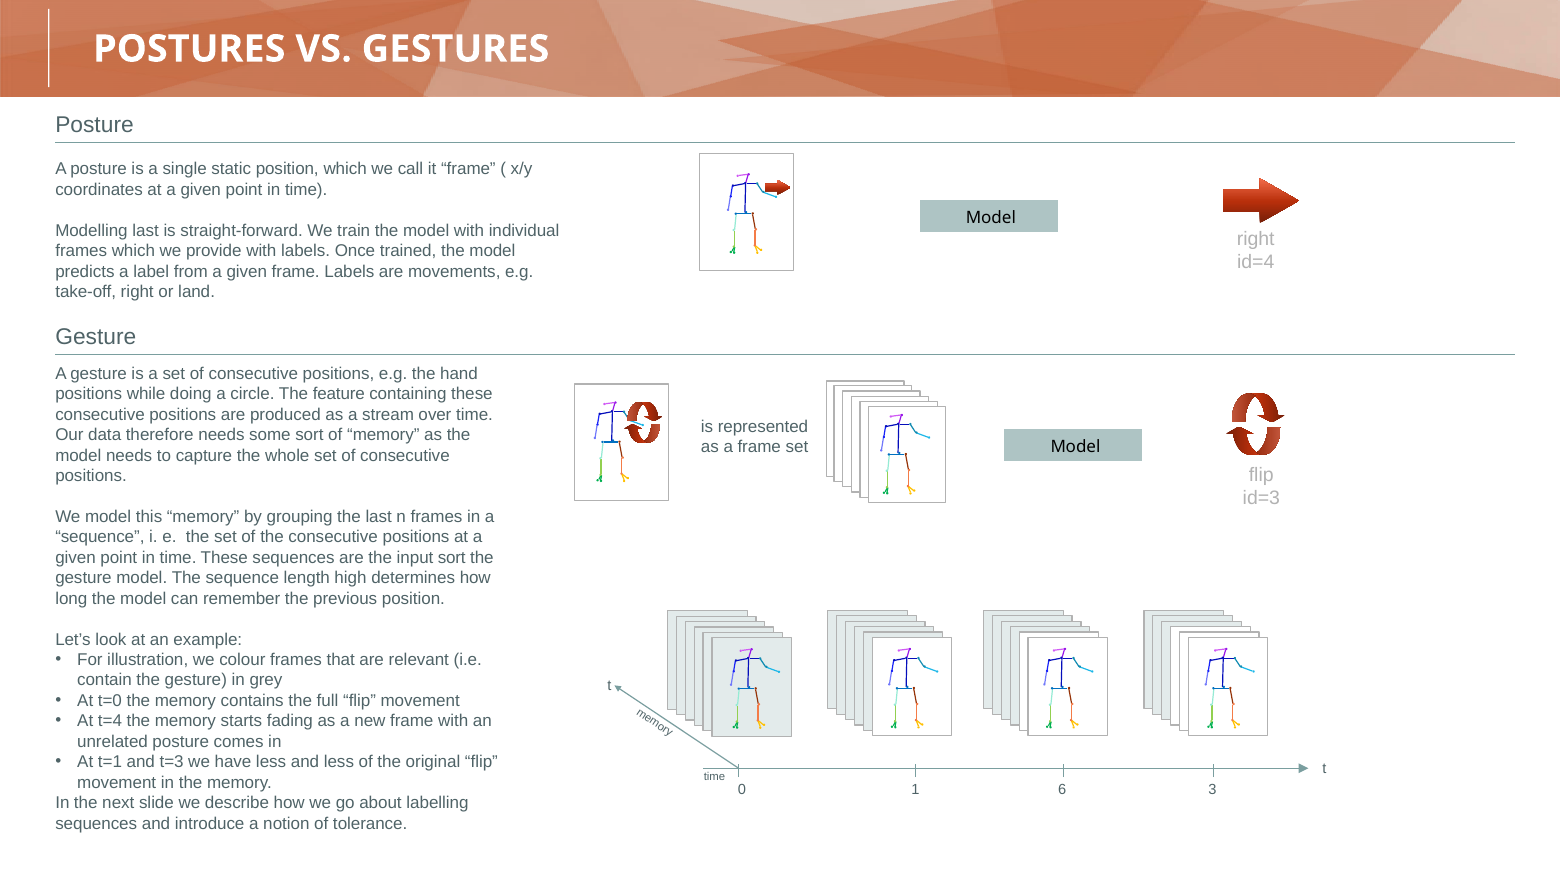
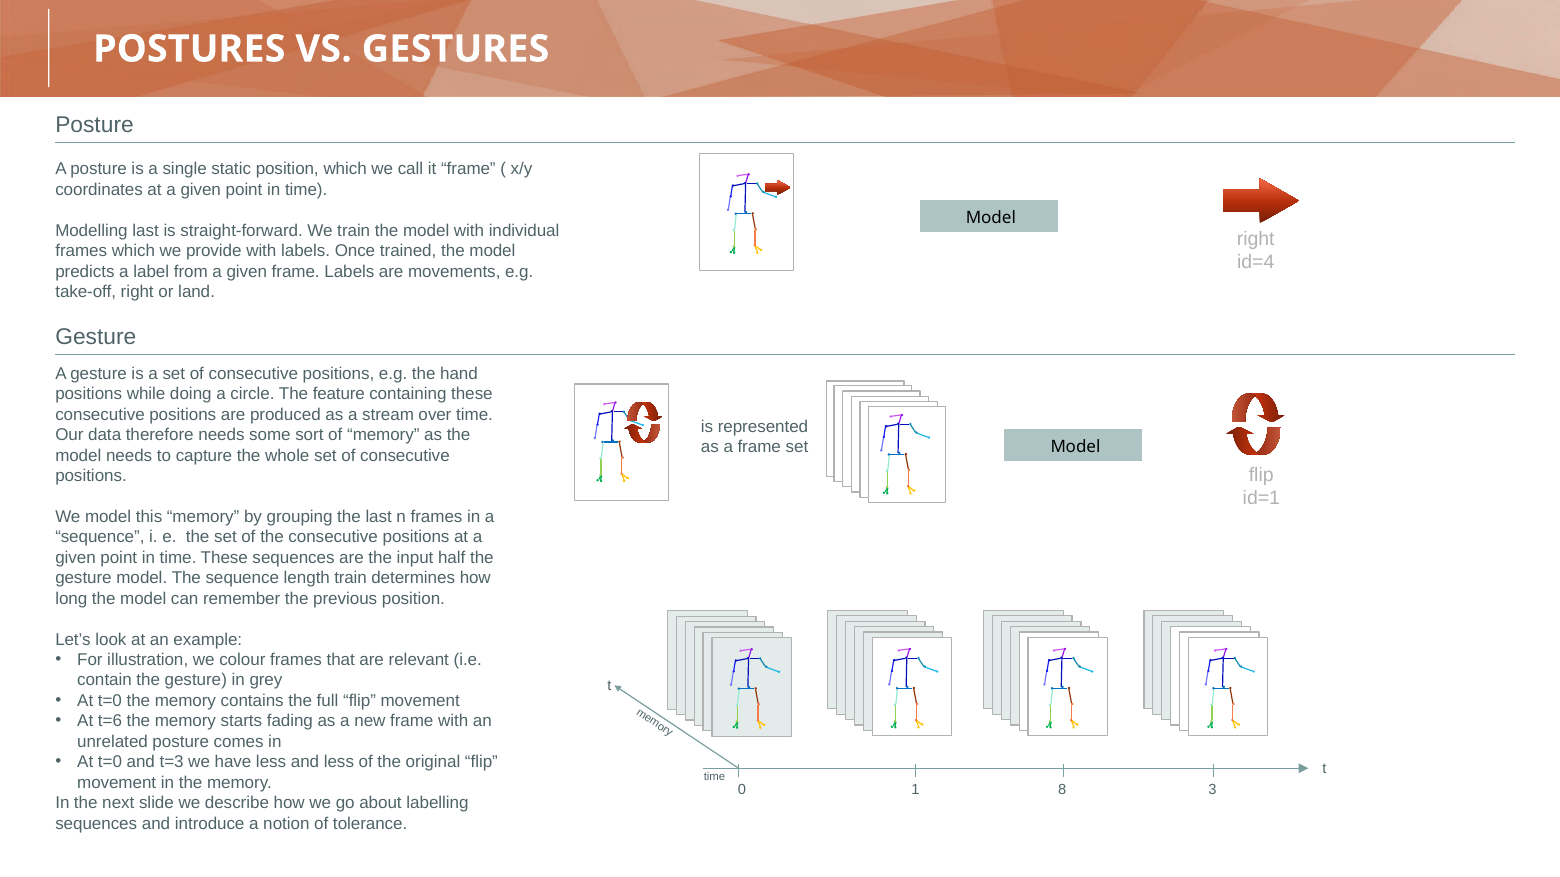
id=3: id=3 -> id=1
input sort: sort -> half
length high: high -> train
t=4: t=4 -> t=6
t=1 at (110, 763): t=1 -> t=0
6: 6 -> 8
